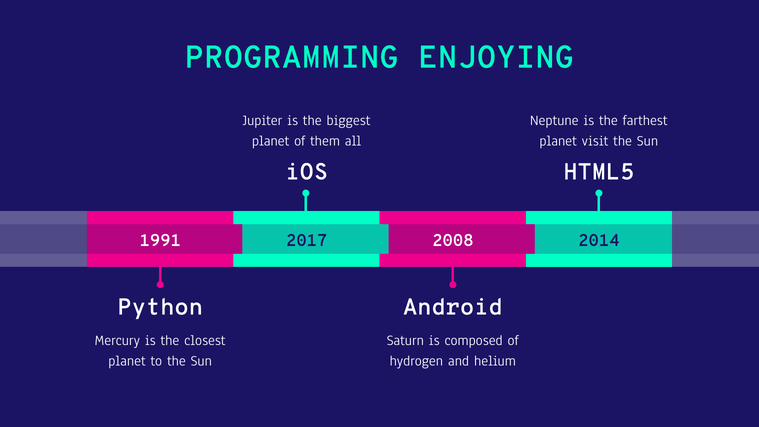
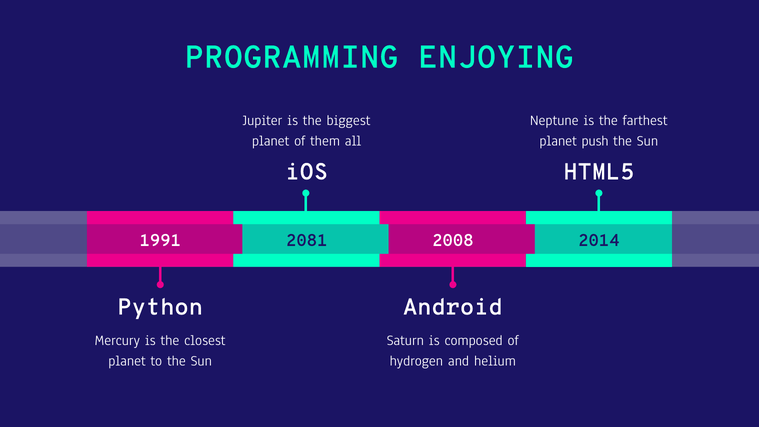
visit: visit -> push
2017: 2017 -> 2081
